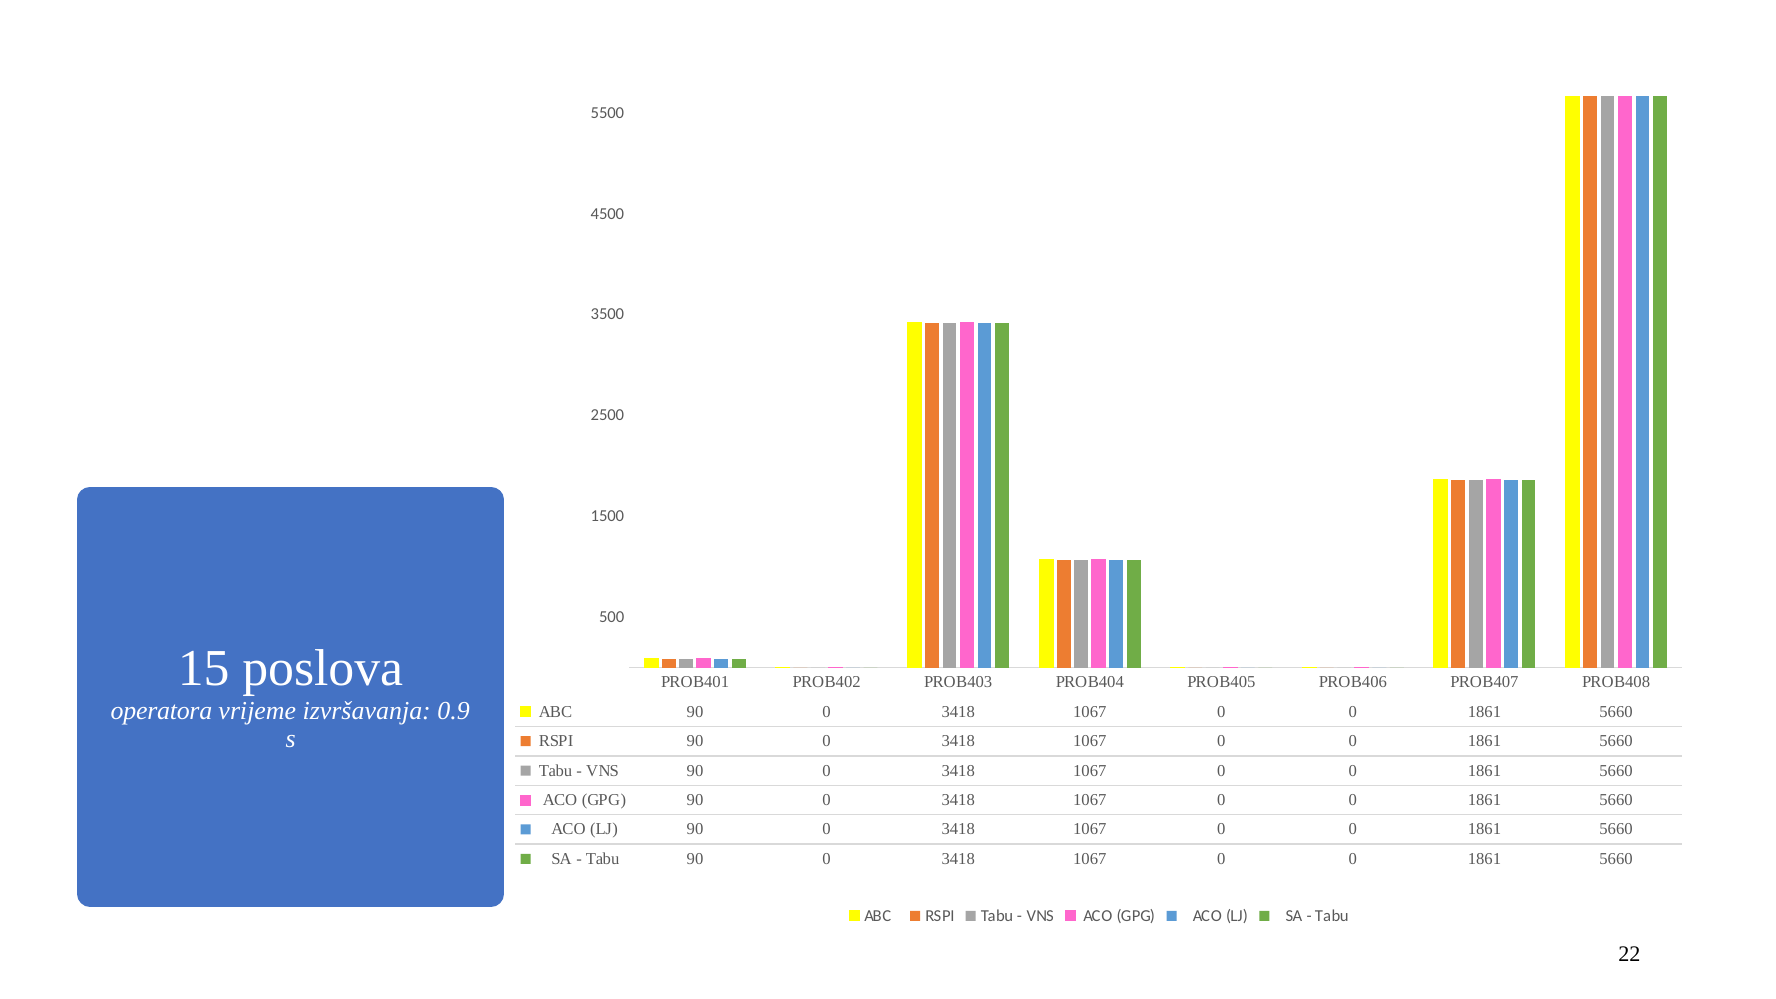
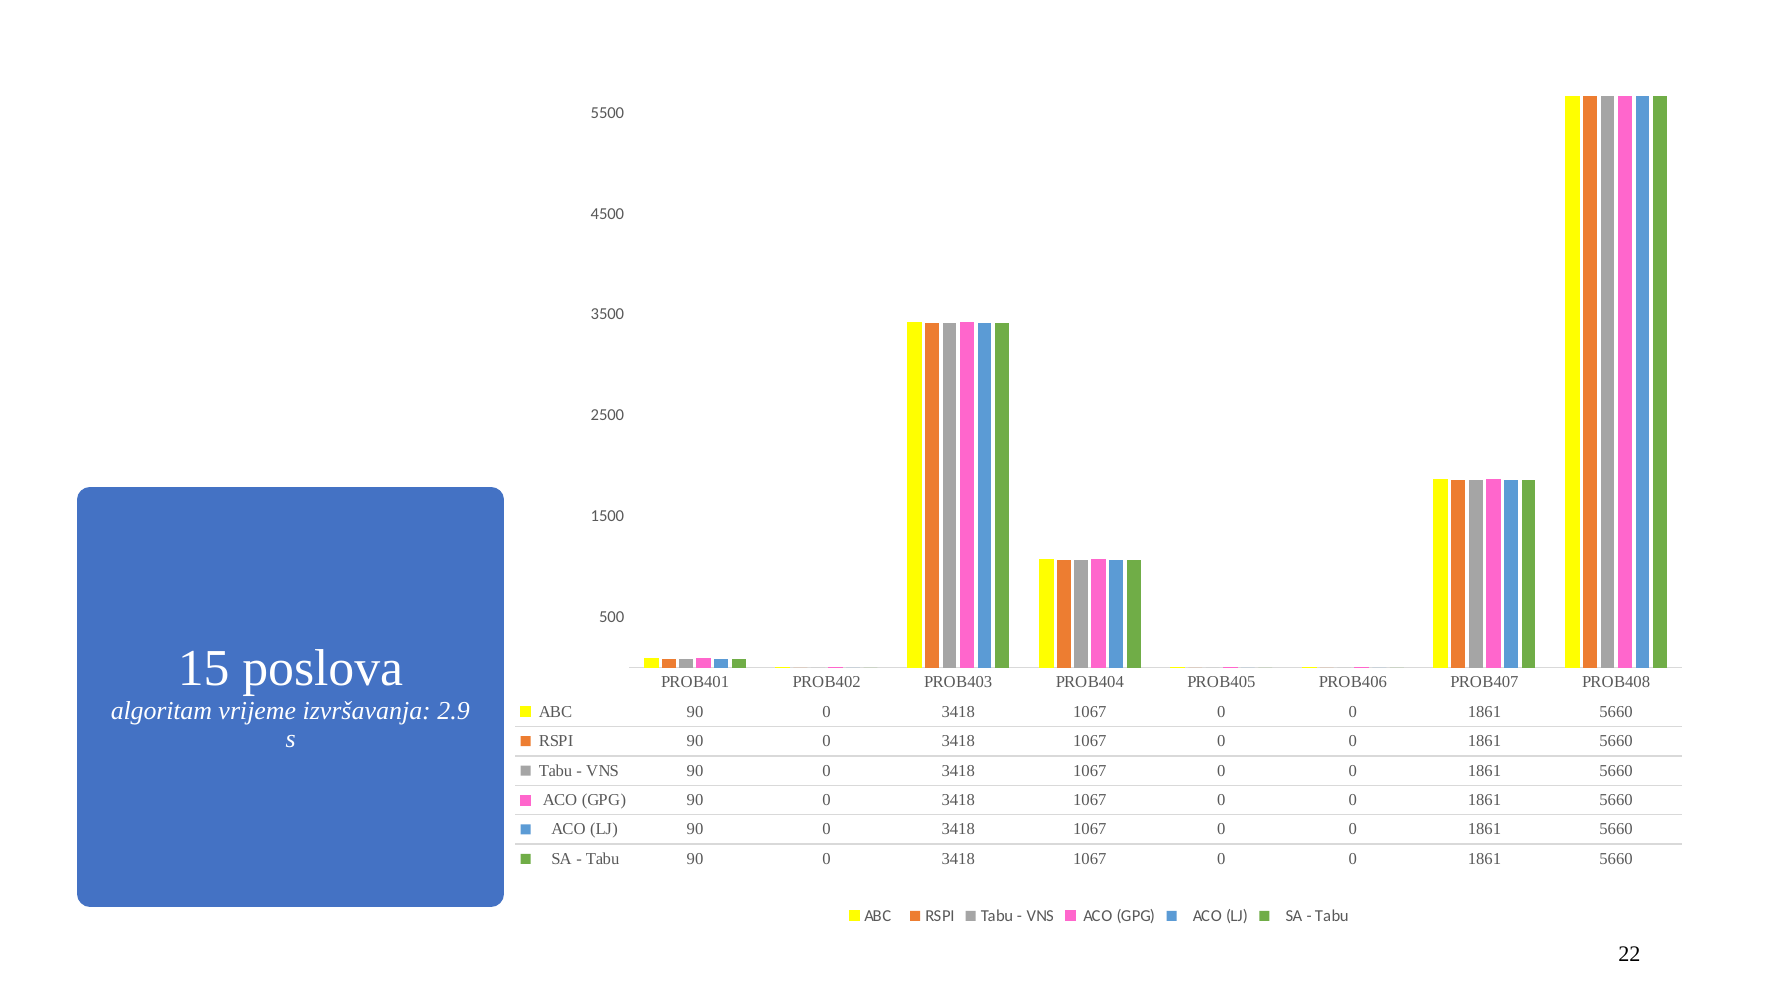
operatora: operatora -> algoritam
0.9: 0.9 -> 2.9
